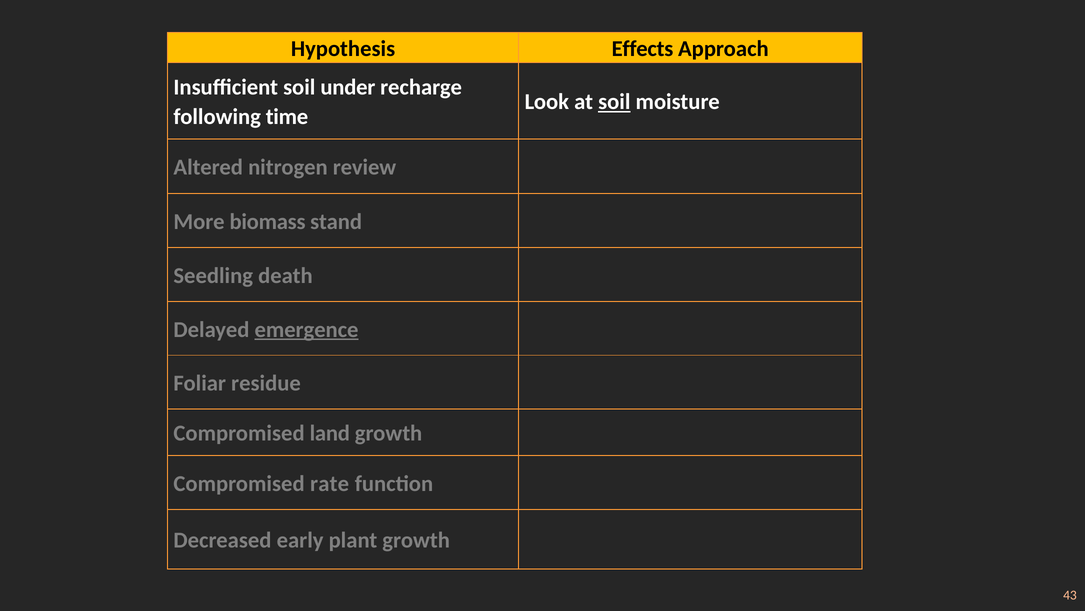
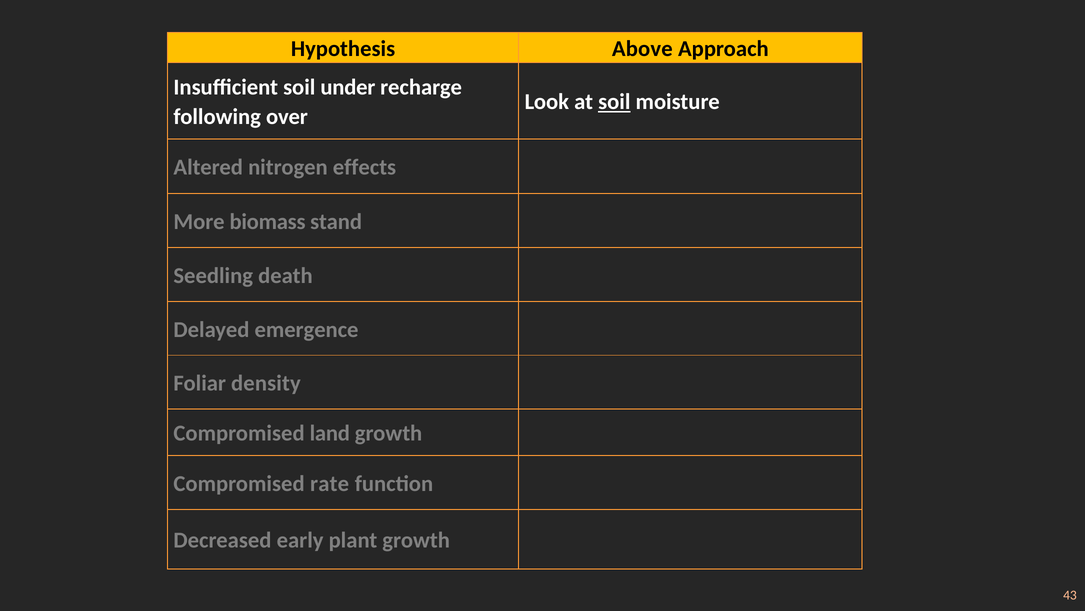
Effects: Effects -> Above
time: time -> over
review: review -> effects
emergence underline: present -> none
residue: residue -> density
